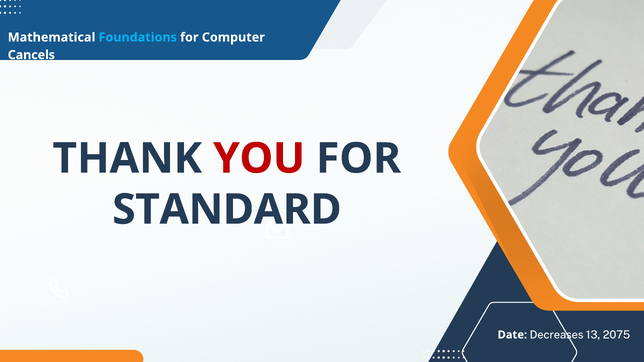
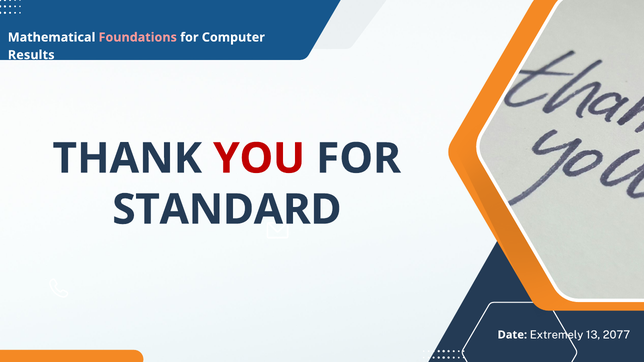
Foundations colour: light blue -> pink
Cancels: Cancels -> Results
Decreases: Decreases -> Extremely
2075: 2075 -> 2077
